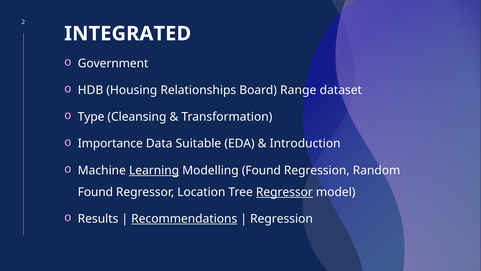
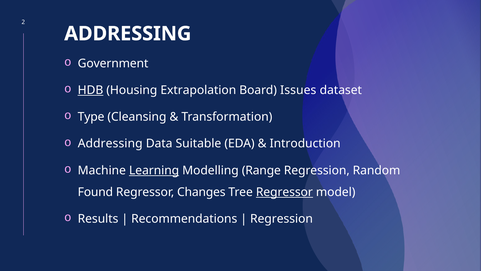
INTEGRATED at (128, 34): INTEGRATED -> ADDRESSING
HDB underline: none -> present
Relationships: Relationships -> Extrapolation
Range: Range -> Issues
Importance at (110, 143): Importance -> Addressing
Modelling Found: Found -> Range
Location: Location -> Changes
Recommendations underline: present -> none
